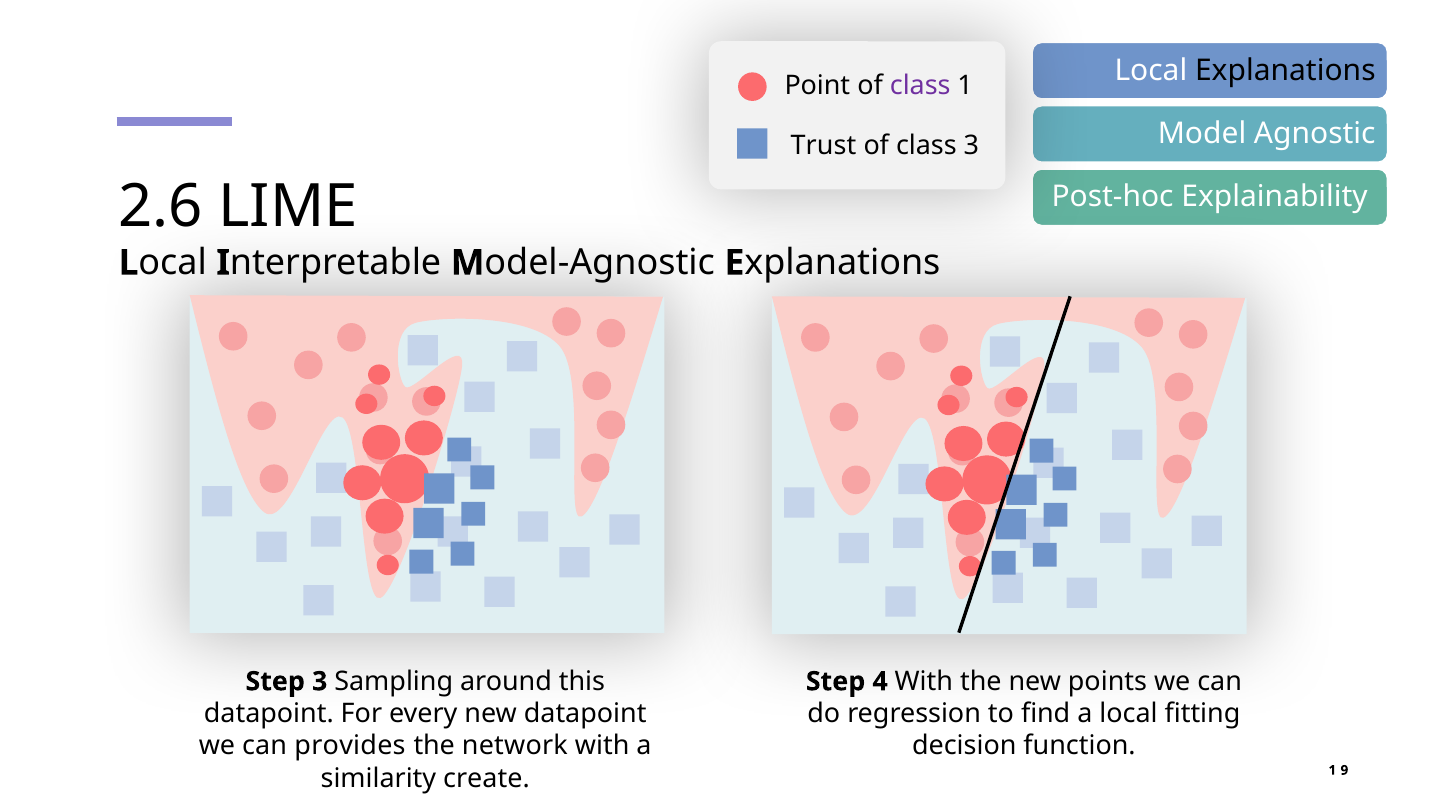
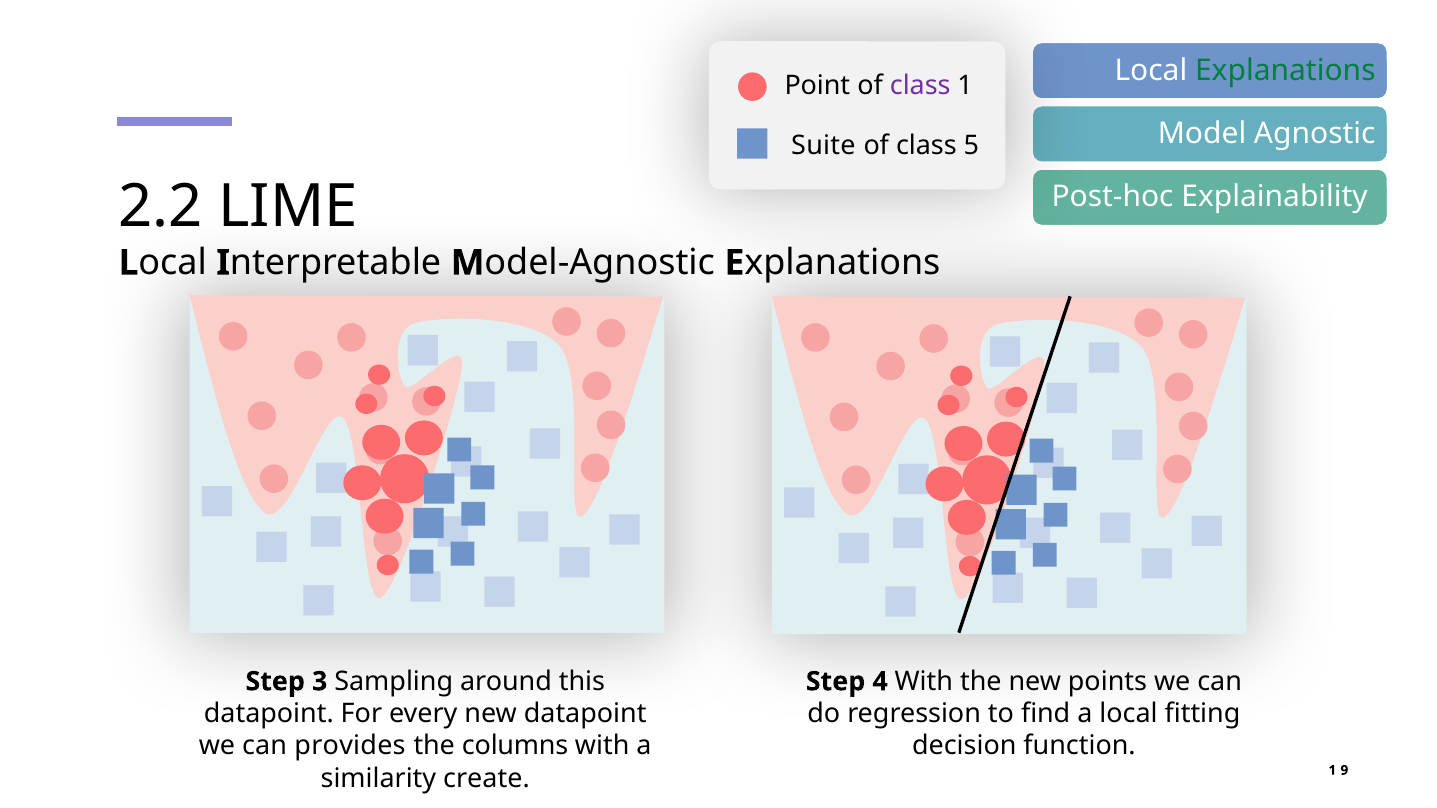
Explanations colour: black -> green
Trust: Trust -> Suite
class 3: 3 -> 5
2.6: 2.6 -> 2.2
network: network -> columns
